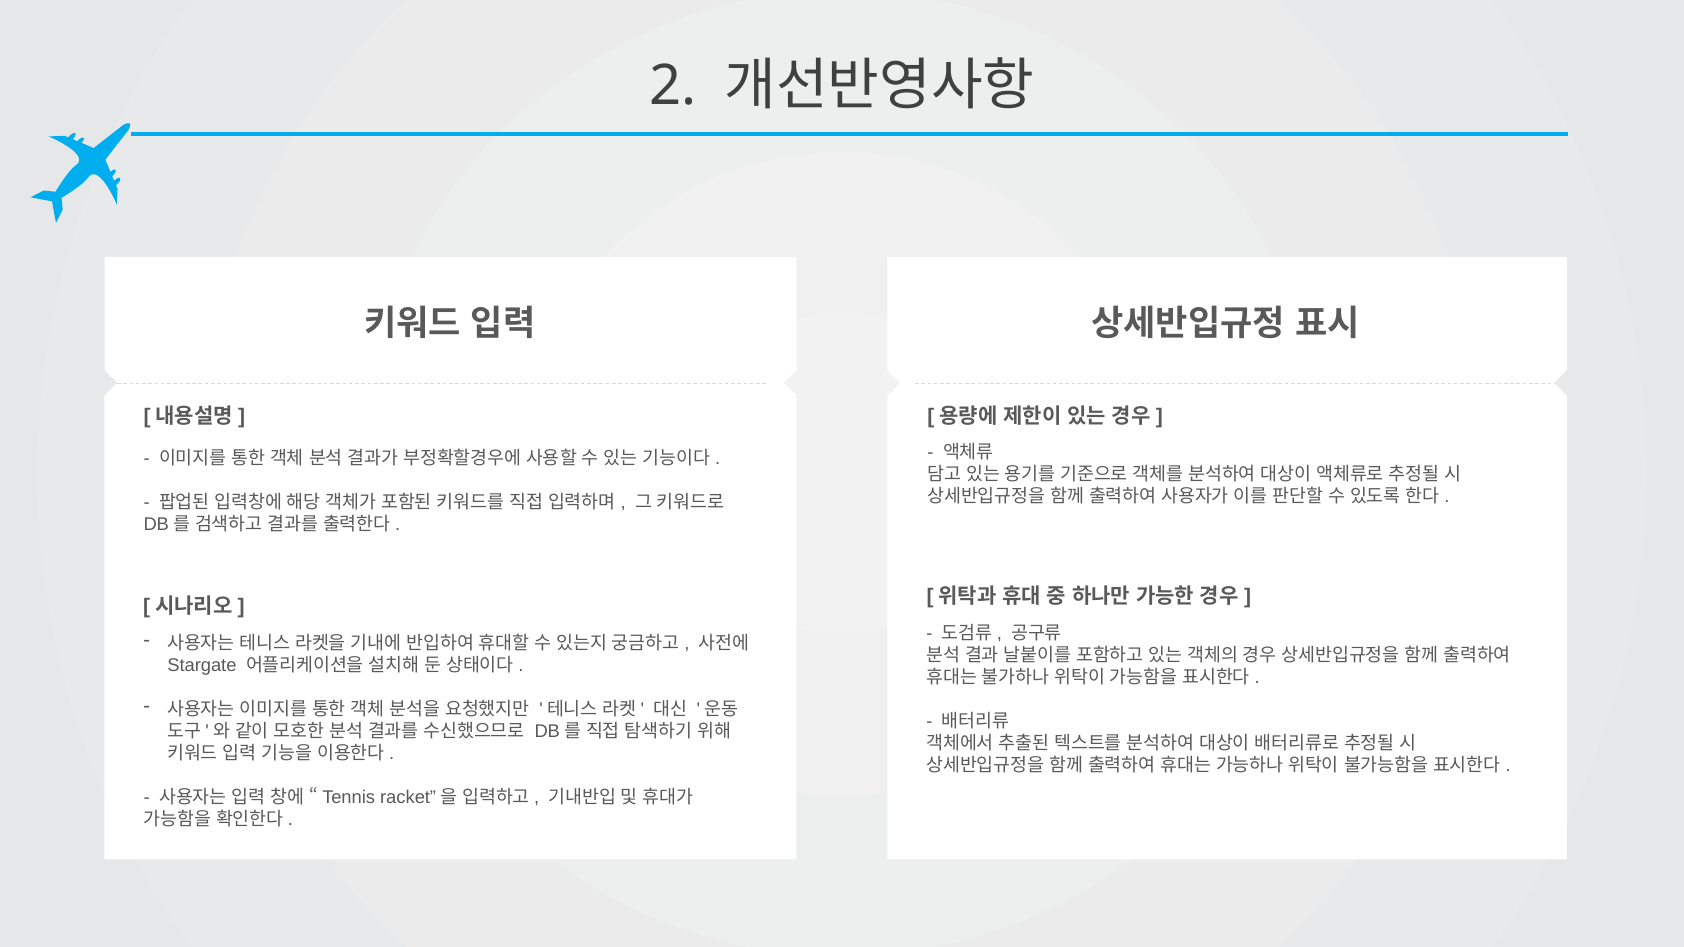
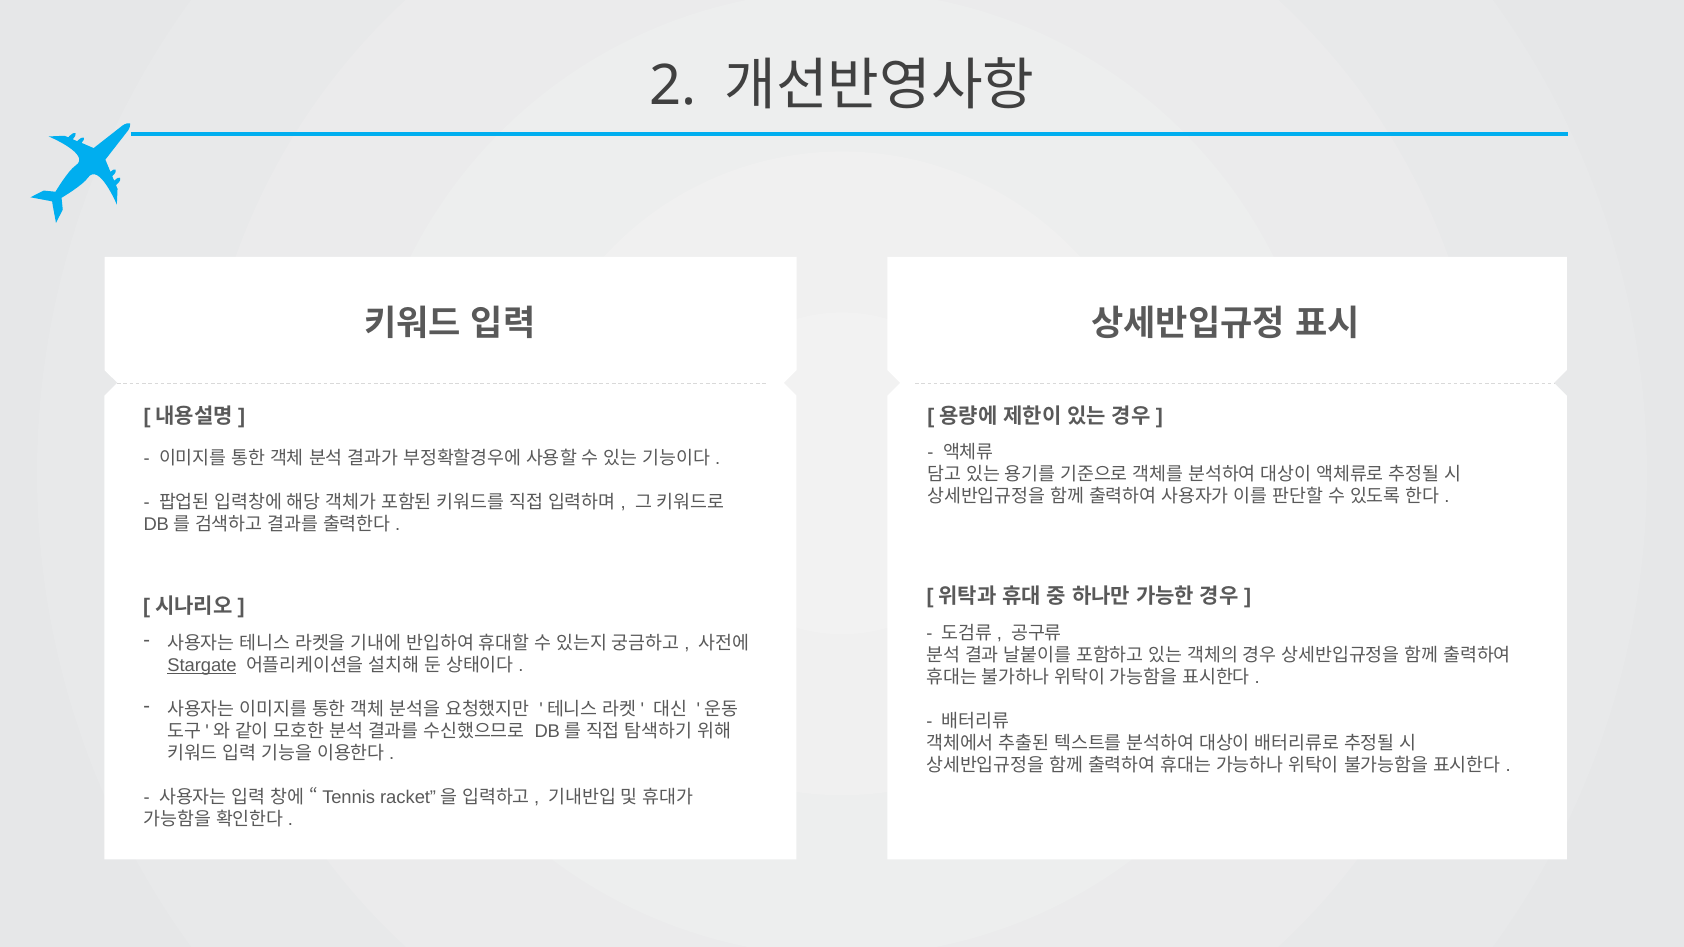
Stargate underline: none -> present
